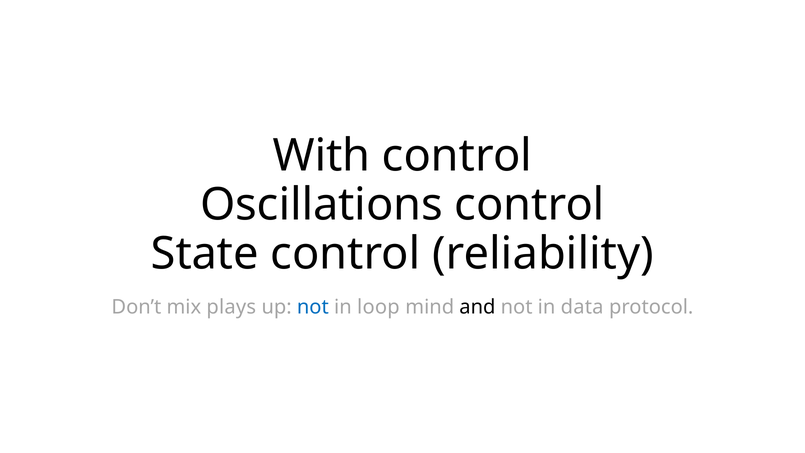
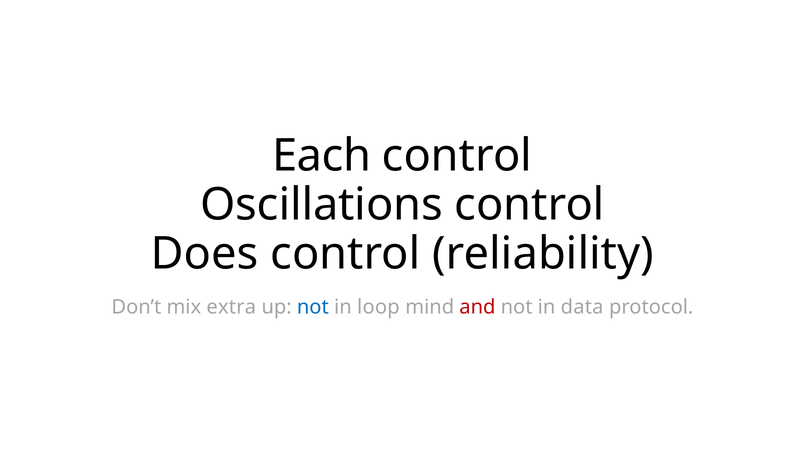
With: With -> Each
State: State -> Does
plays: plays -> extra
and colour: black -> red
